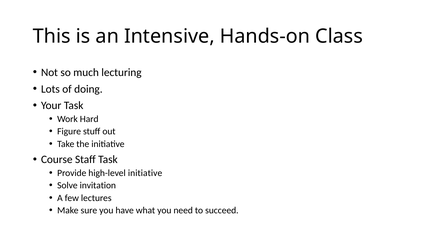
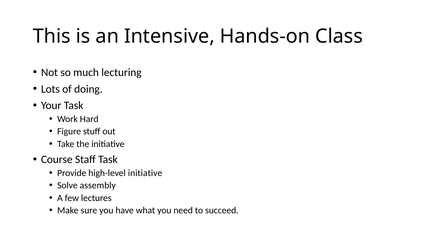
invitation: invitation -> assembly
